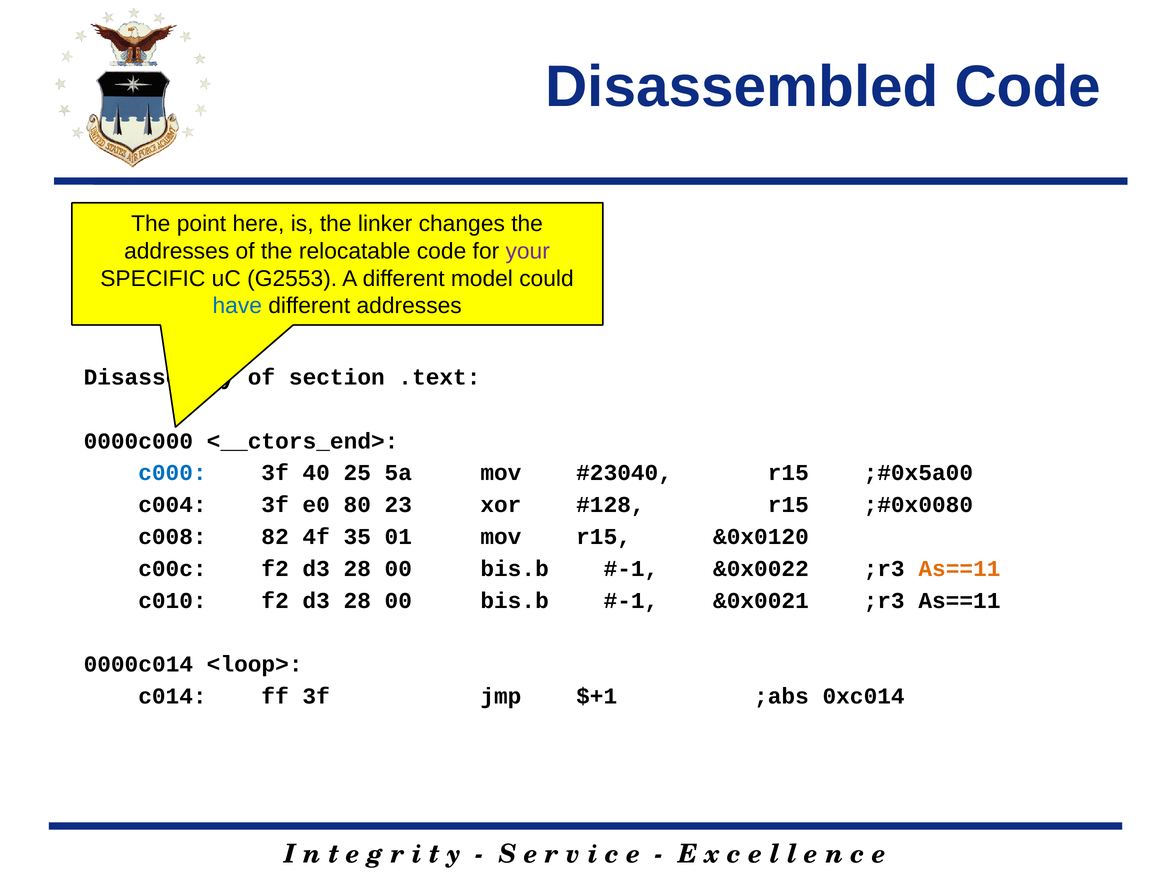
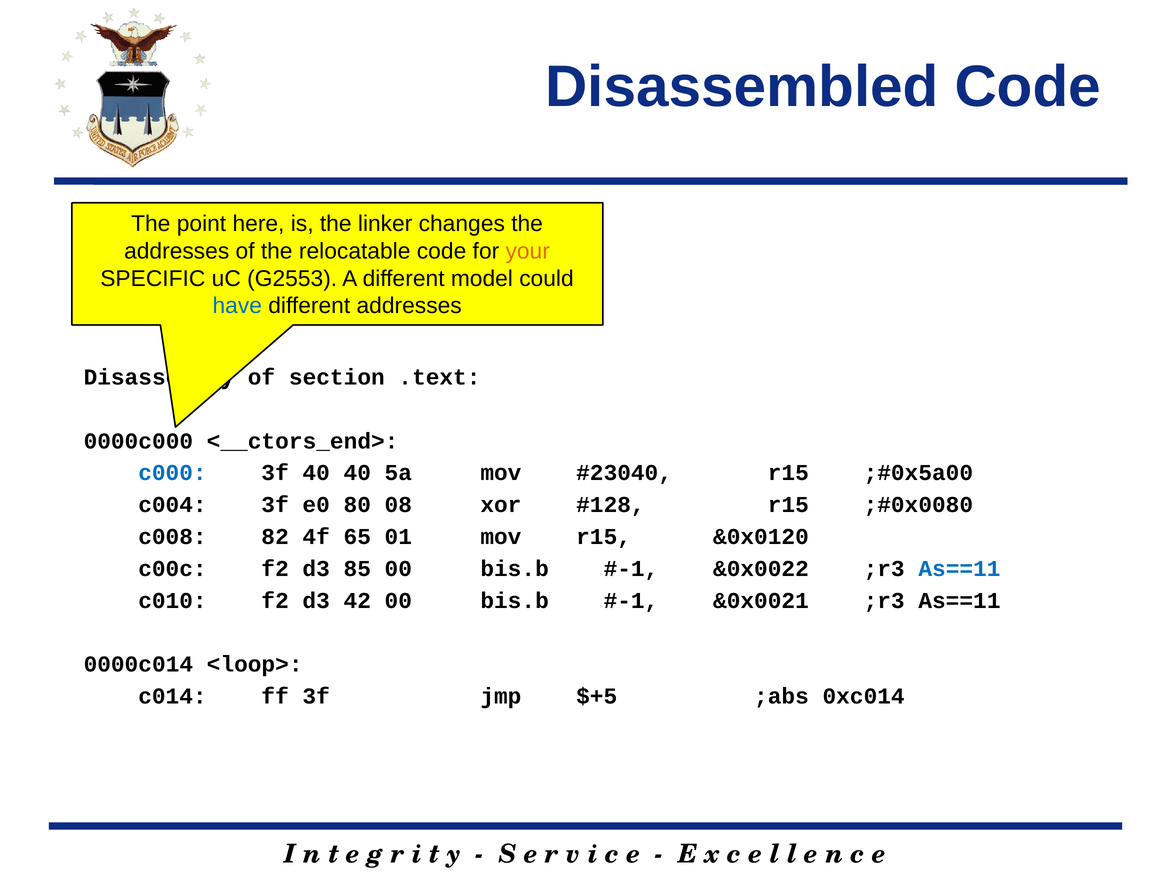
your colour: purple -> orange
40 25: 25 -> 40
23: 23 -> 08
35: 35 -> 65
c00c f2 d3 28: 28 -> 85
As==11 at (959, 569) colour: orange -> blue
c010 f2 d3 28: 28 -> 42
$+1: $+1 -> $+5
